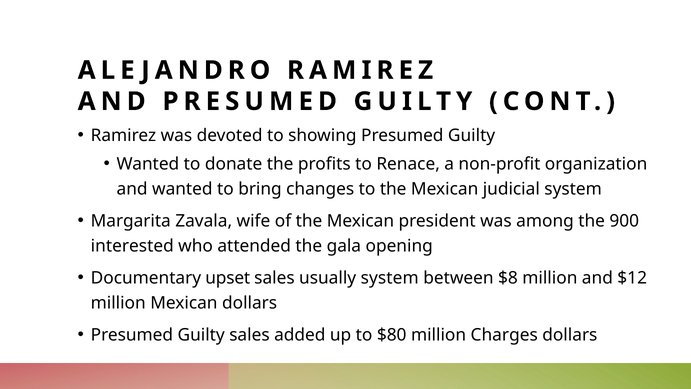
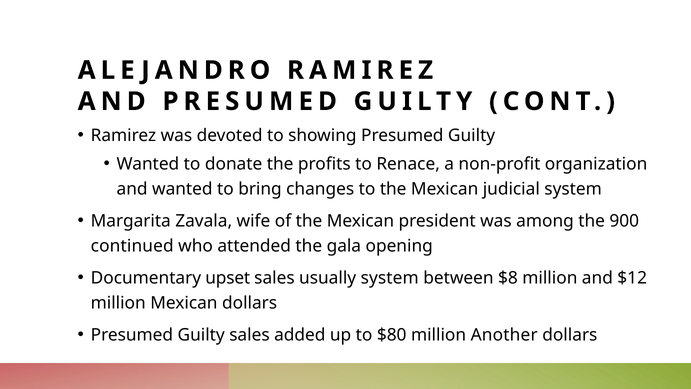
interested: interested -> continued
Charges: Charges -> Another
